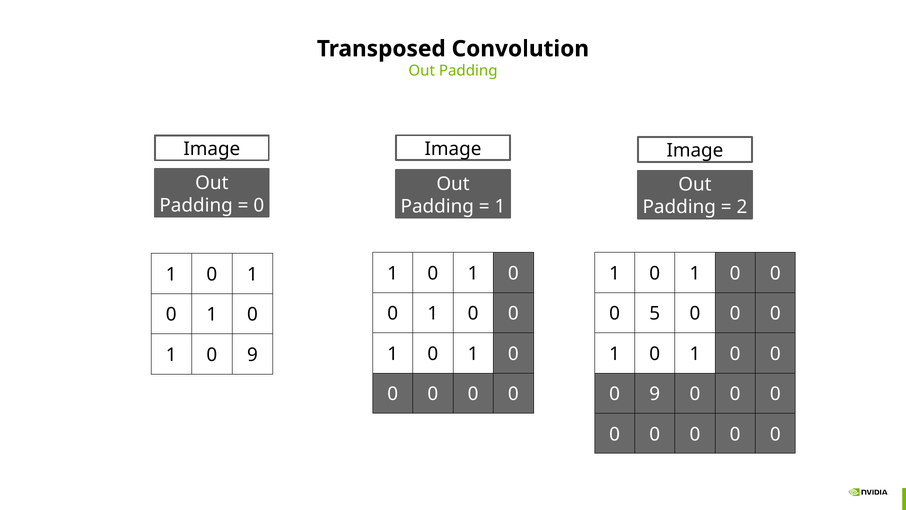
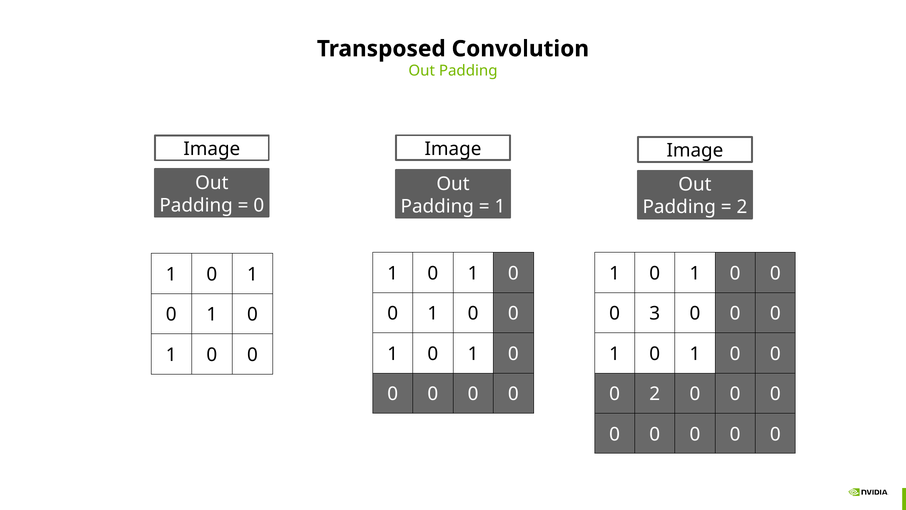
5: 5 -> 3
9 at (252, 355): 9 -> 0
9 at (655, 394): 9 -> 2
